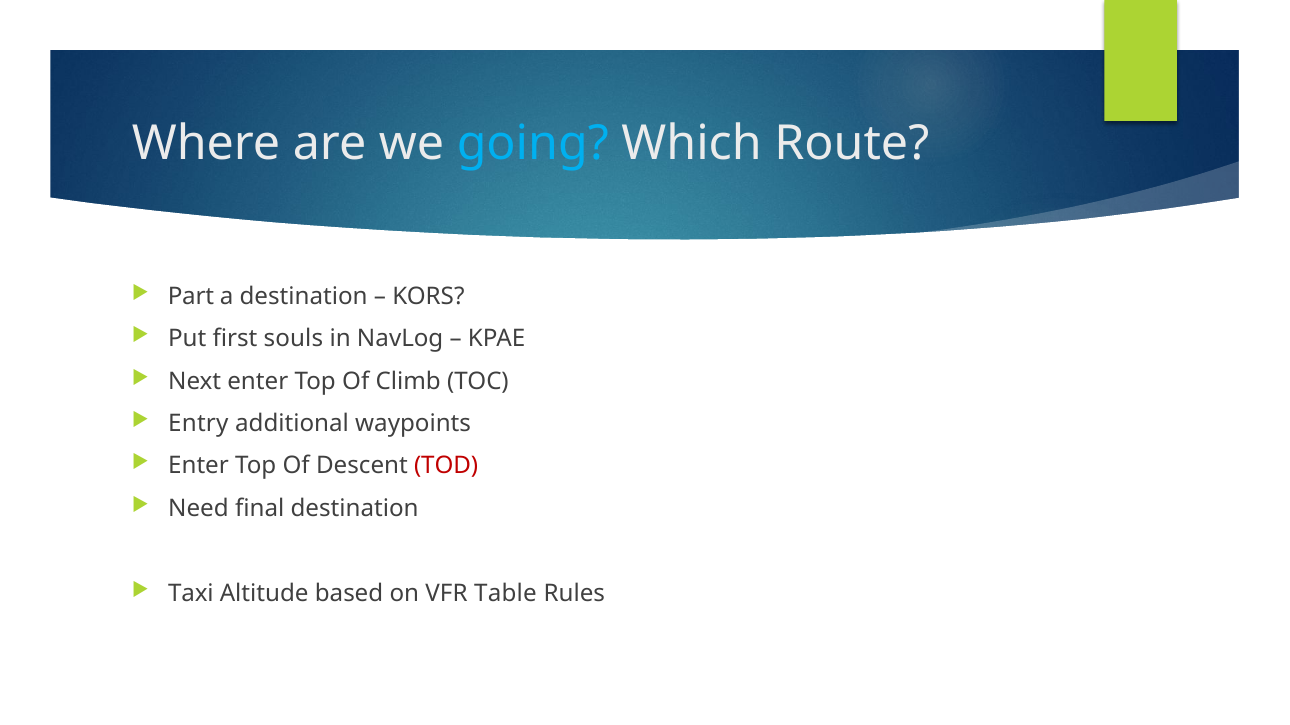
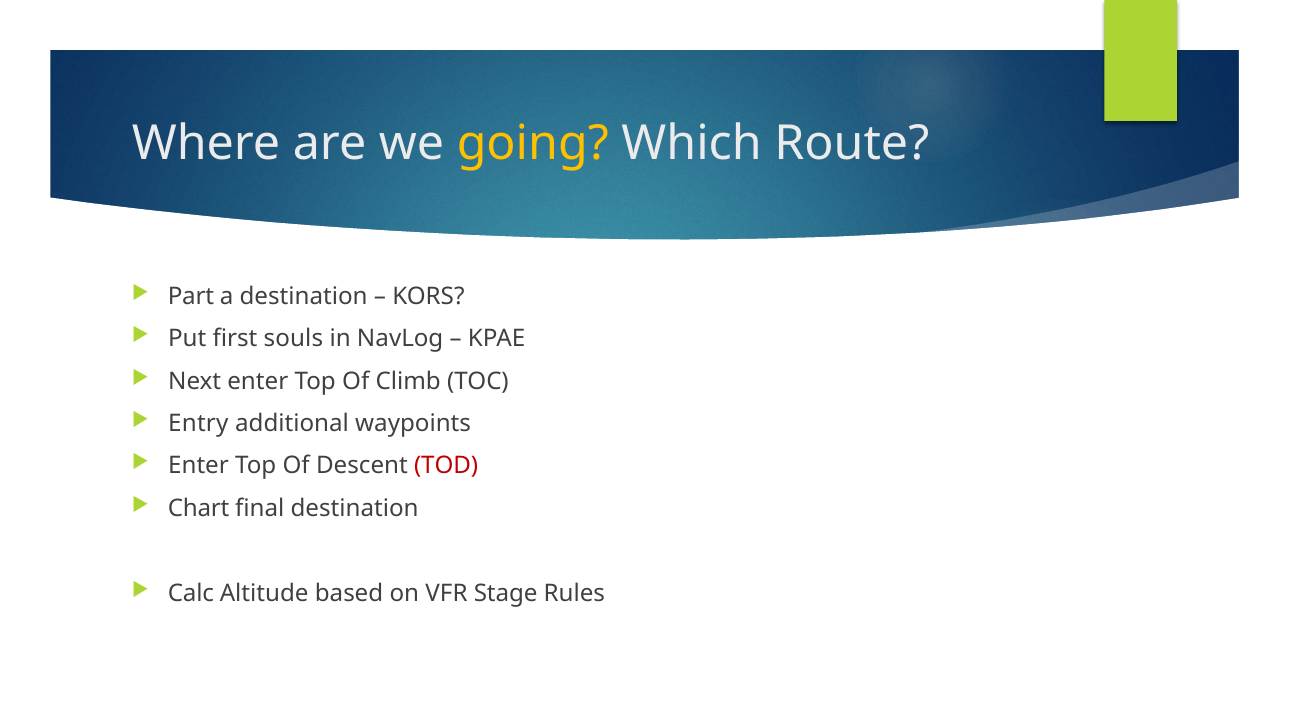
going colour: light blue -> yellow
Need: Need -> Chart
Taxi: Taxi -> Calc
Table: Table -> Stage
